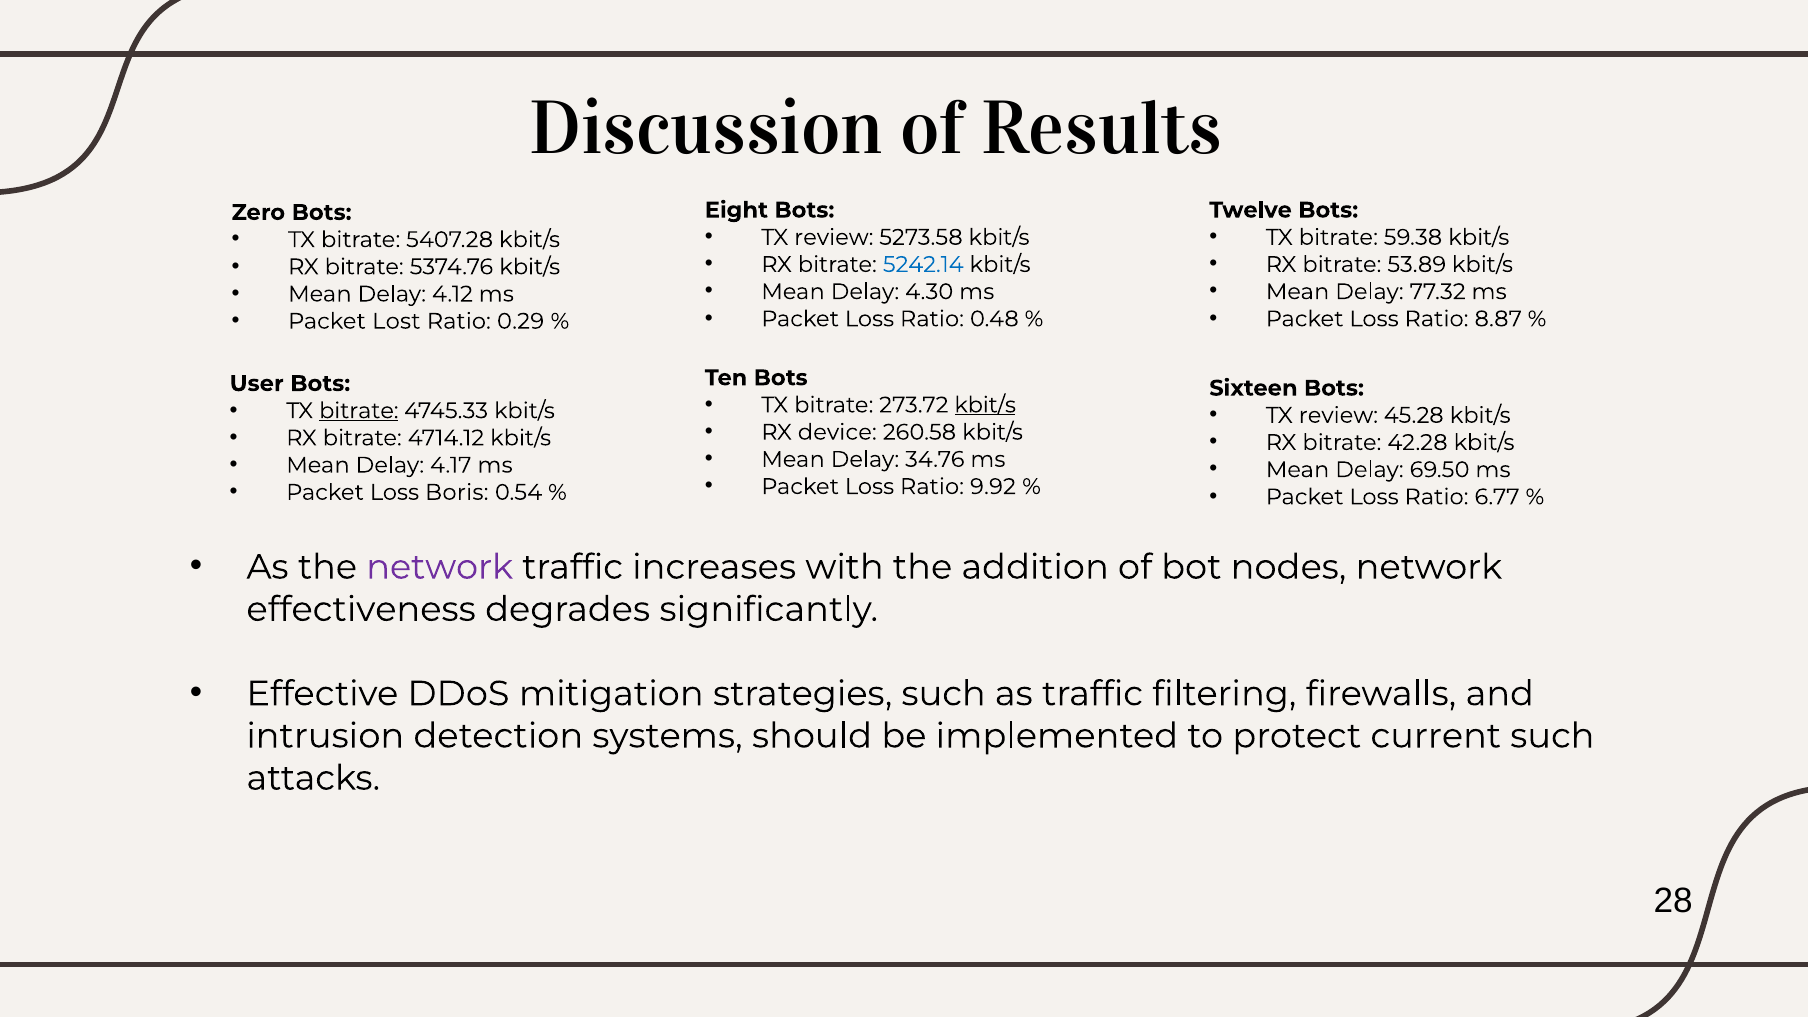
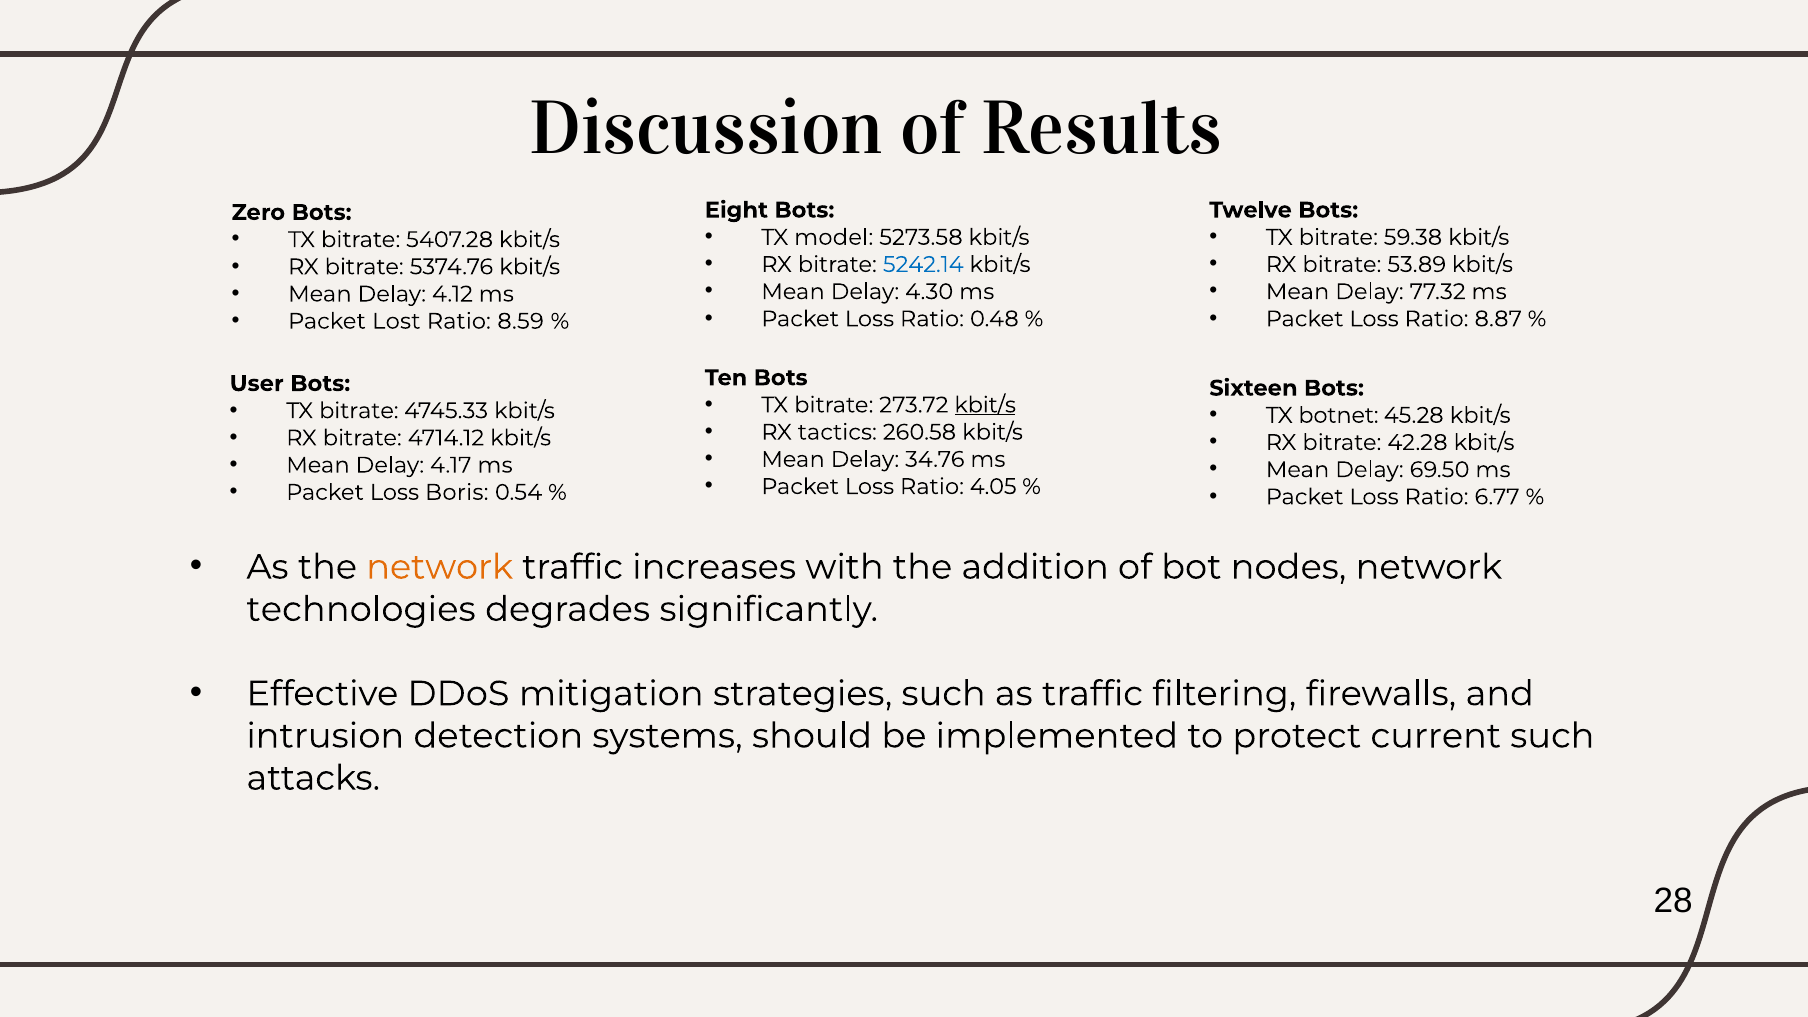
review at (834, 237): review -> model
0.29: 0.29 -> 8.59
bitrate at (359, 411) underline: present -> none
review at (1338, 415): review -> botnet
device: device -> tactics
9.92: 9.92 -> 4.05
network at (440, 567) colour: purple -> orange
effectiveness: effectiveness -> technologies
